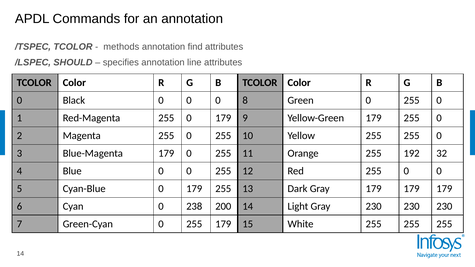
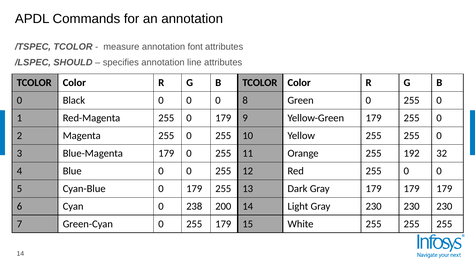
methods: methods -> measure
find: find -> font
